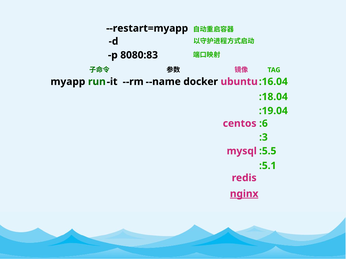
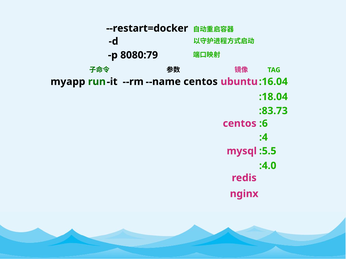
restart=myapp: restart=myapp -> restart=docker
8080:83: 8080:83 -> 8080:79
name docker: docker -> centos
:19.04: :19.04 -> :83.73
:3: :3 -> :4
:5.1: :5.1 -> :4.0
nginx underline: present -> none
